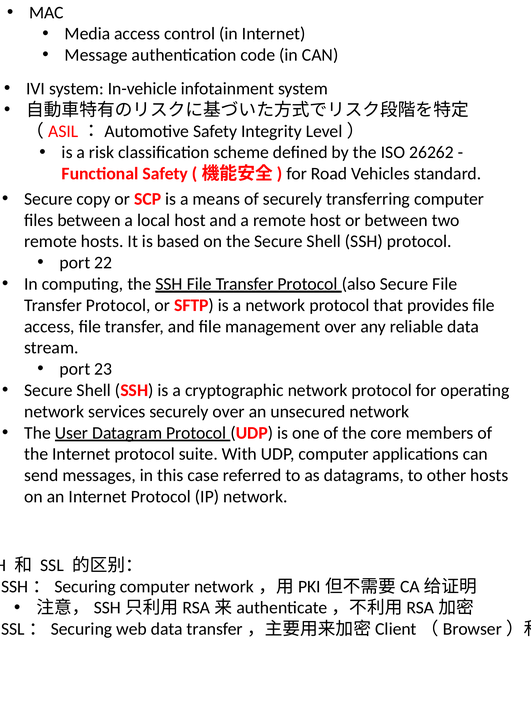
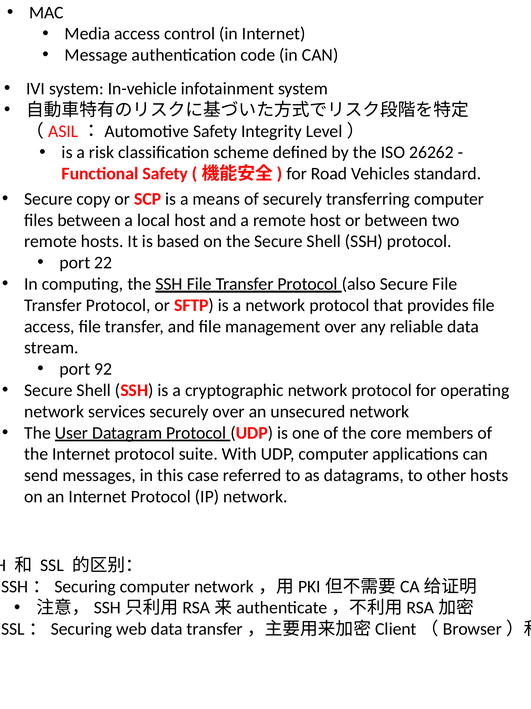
23: 23 -> 92
